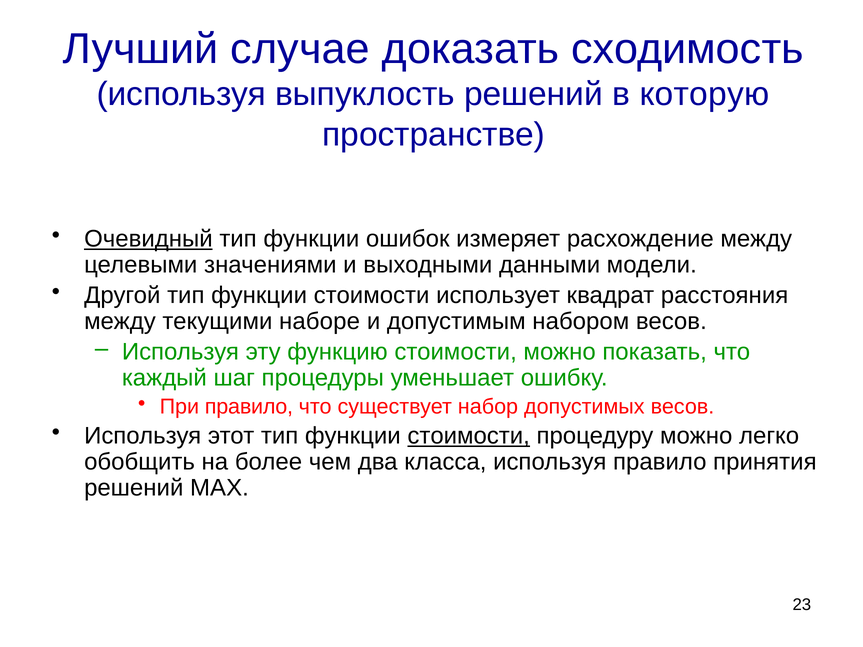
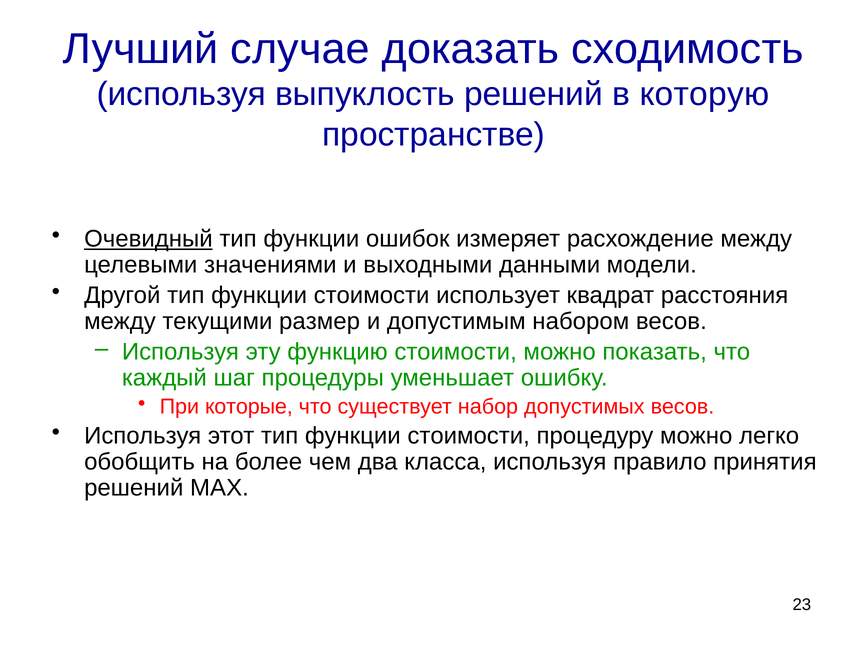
наборе: наборе -> размер
При правило: правило -> которые
стоимости at (469, 436) underline: present -> none
